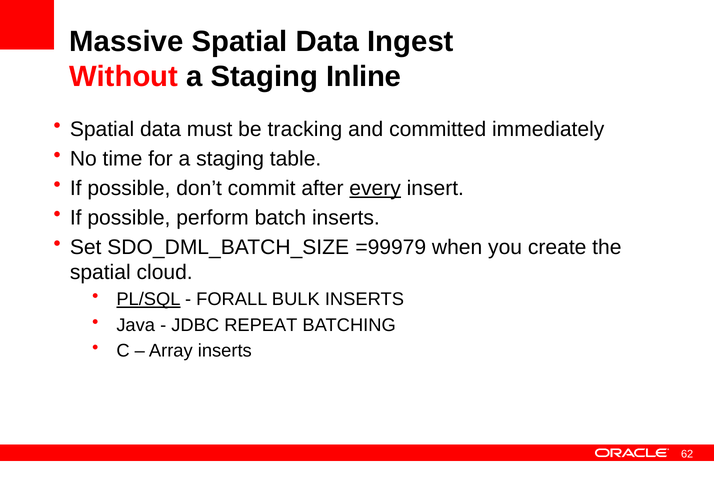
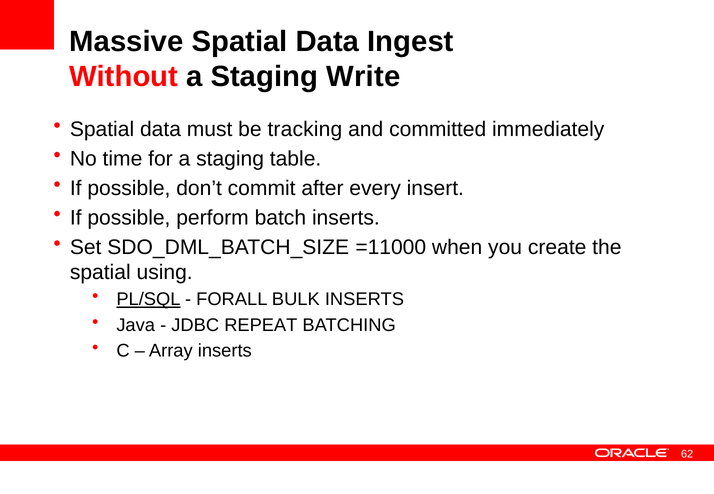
Inline: Inline -> Write
every underline: present -> none
=99979: =99979 -> =11000
cloud: cloud -> using
